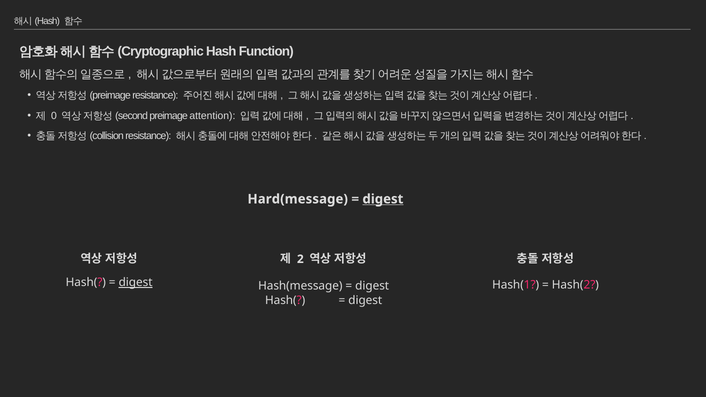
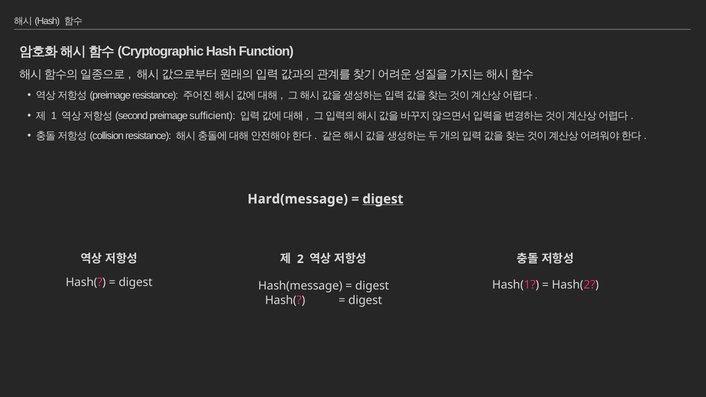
0: 0 -> 1
attention: attention -> sufficient
digest at (136, 283) underline: present -> none
